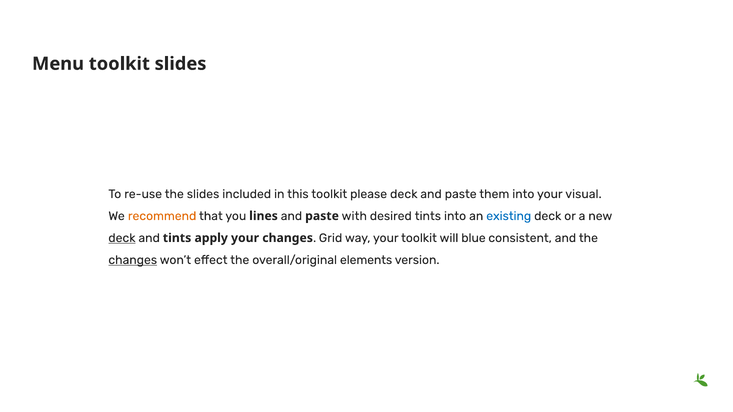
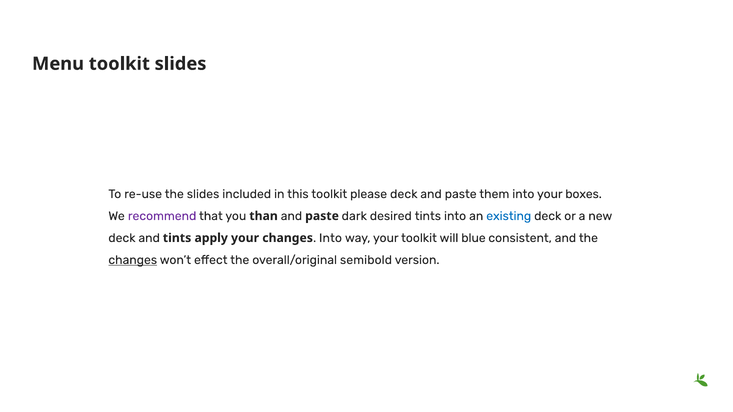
visual: visual -> boxes
recommend colour: orange -> purple
lines: lines -> than
with: with -> dark
deck at (122, 238) underline: present -> none
changes Grid: Grid -> Into
elements: elements -> semibold
